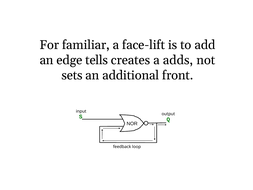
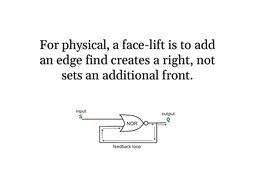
familiar: familiar -> physical
tells: tells -> find
adds: adds -> right
